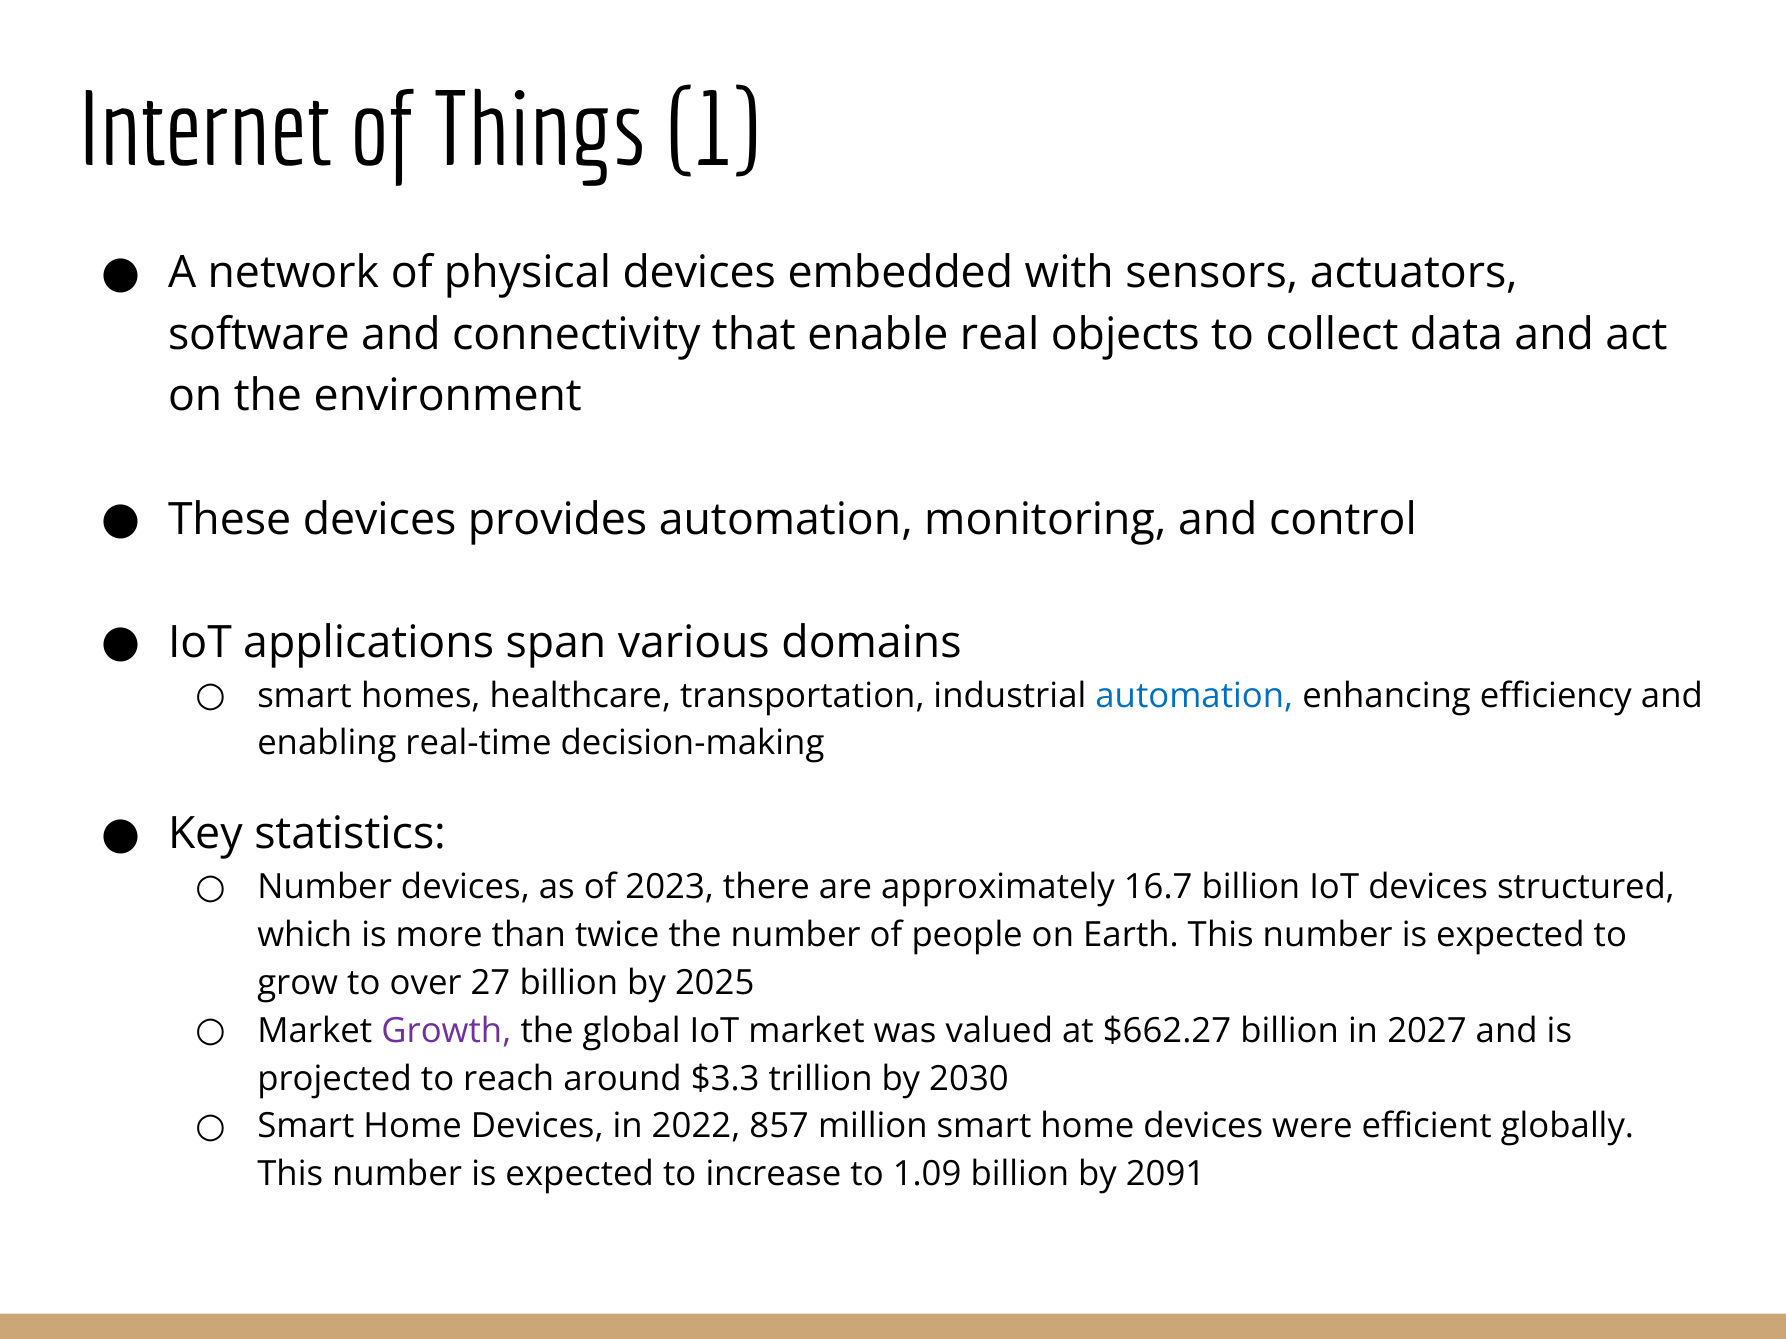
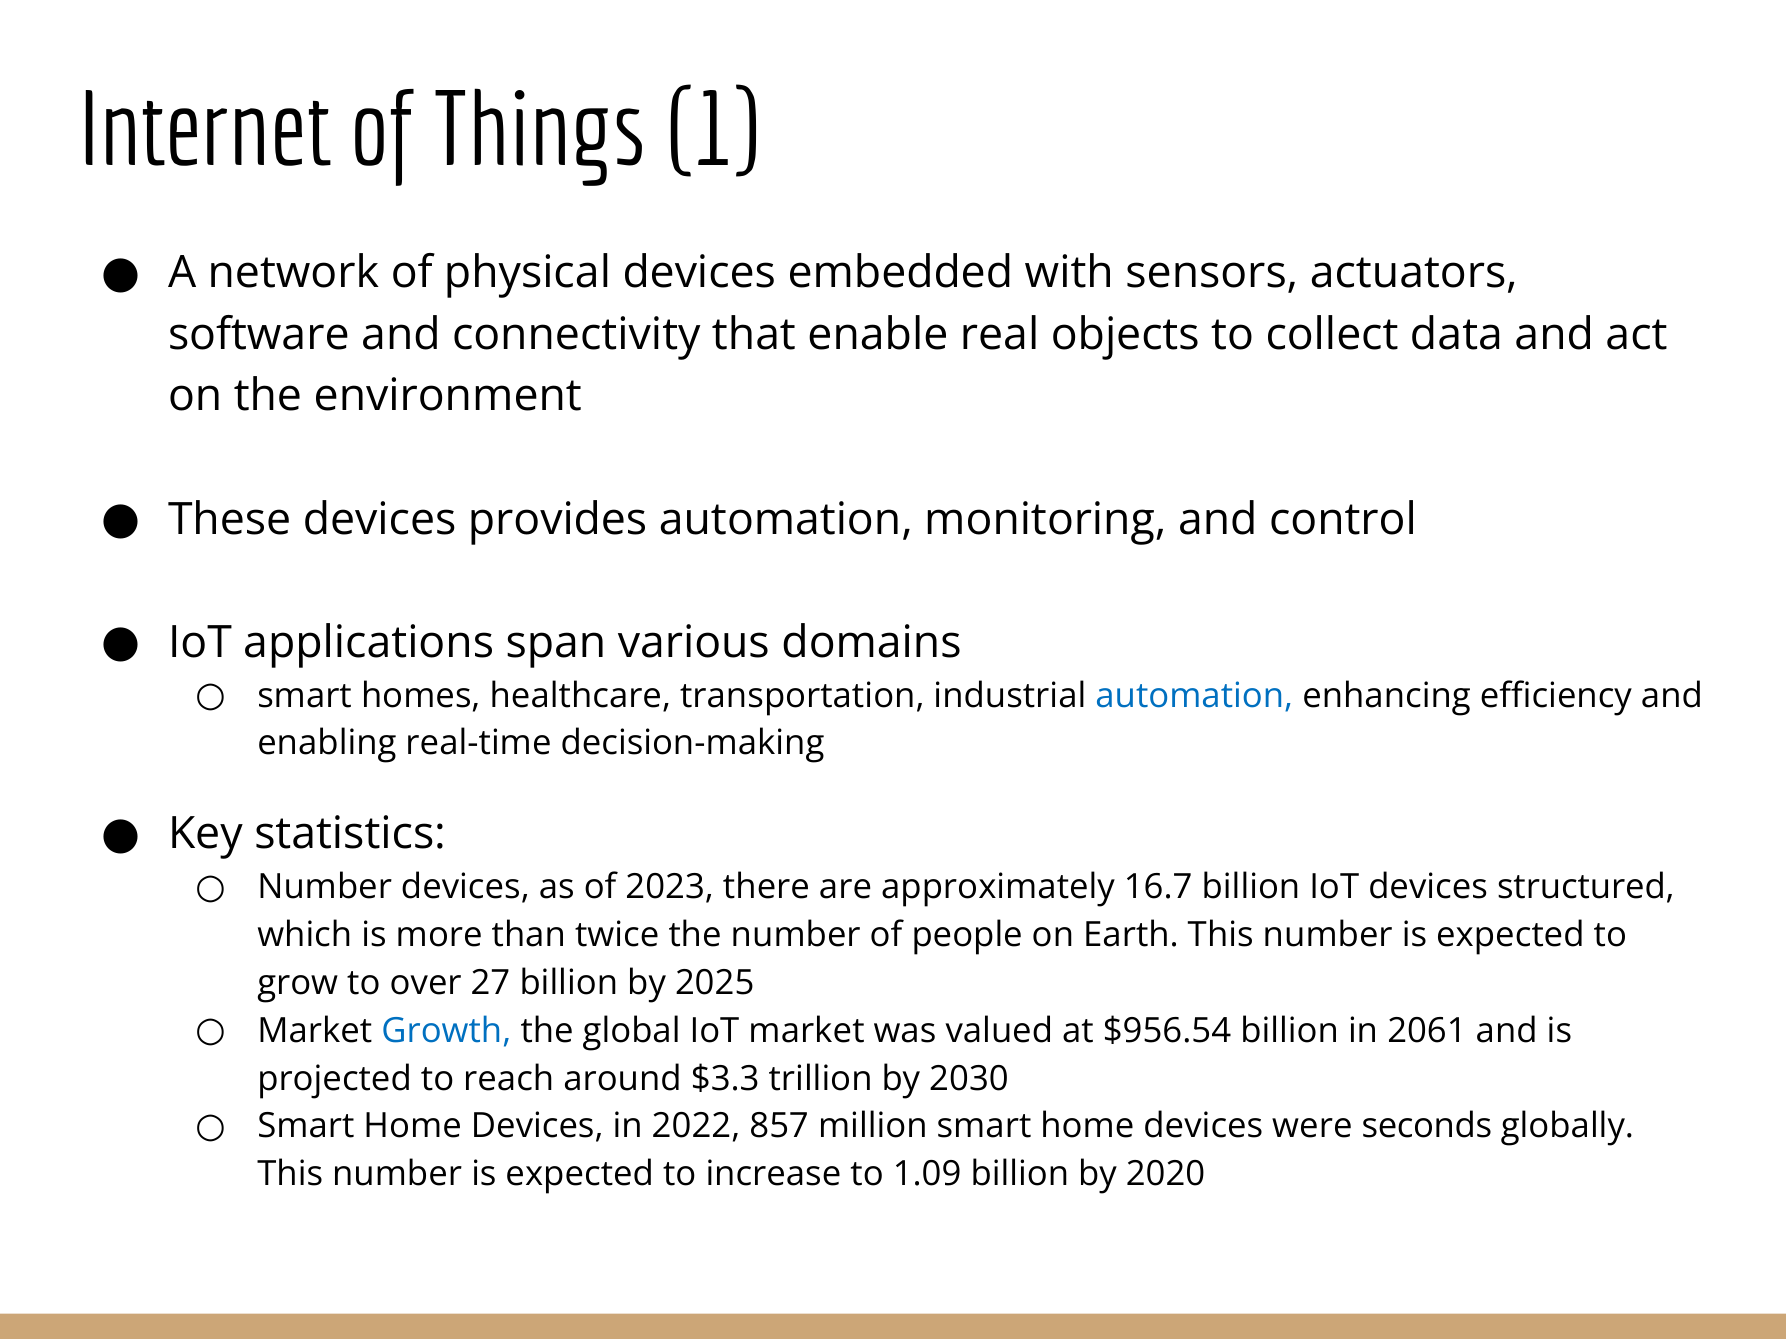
Growth colour: purple -> blue
$662.27: $662.27 -> $956.54
2027: 2027 -> 2061
efficient: efficient -> seconds
2091: 2091 -> 2020
